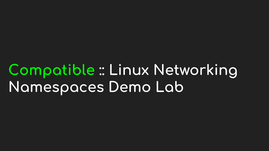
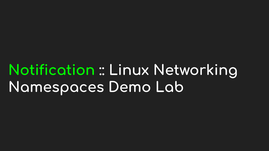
Compatible: Compatible -> Notification
